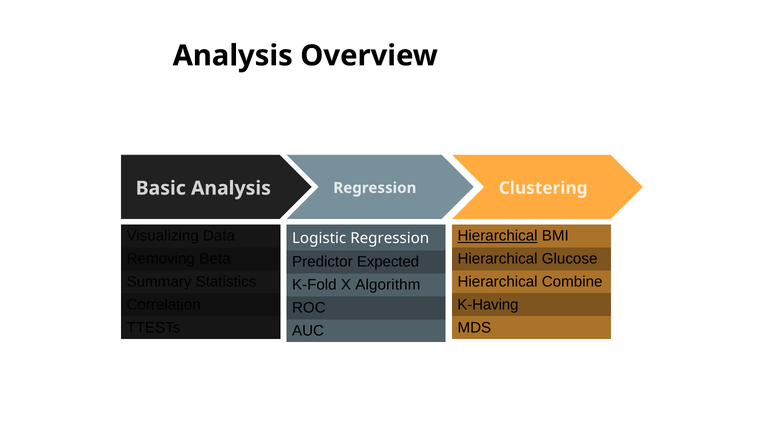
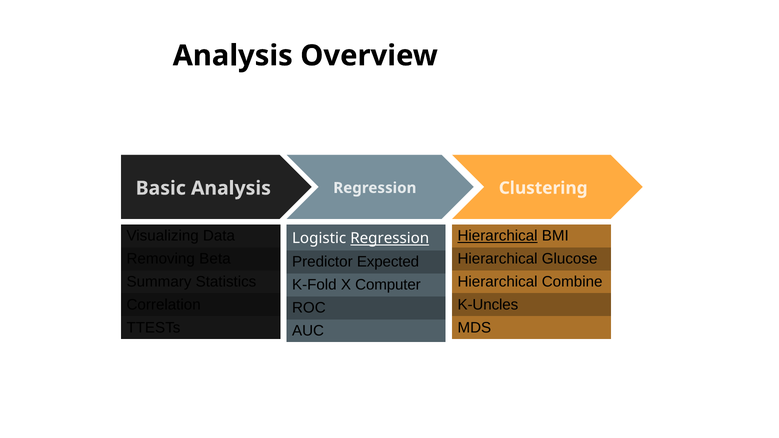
Regression at (390, 238) underline: none -> present
Algorithm: Algorithm -> Computer
K-Having: K-Having -> K-Uncles
